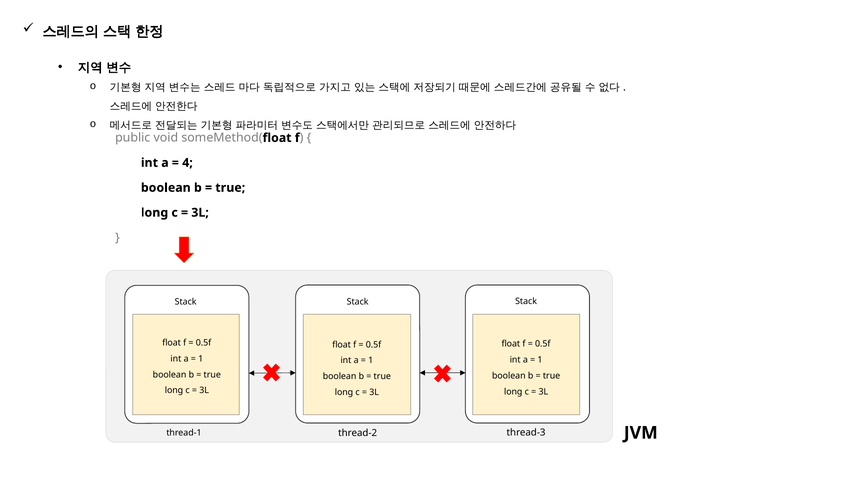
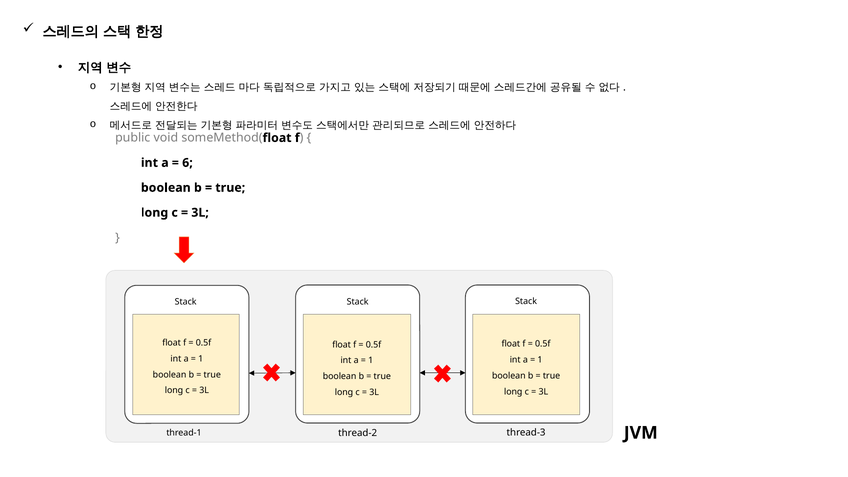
4: 4 -> 6
